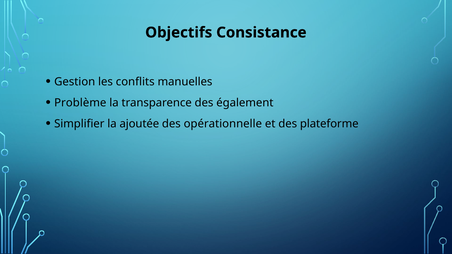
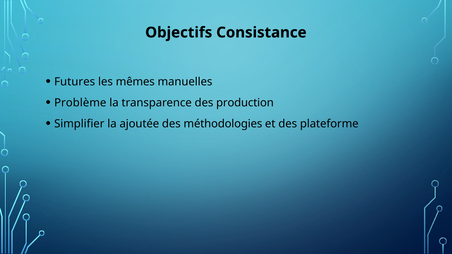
Gestion: Gestion -> Futures
conflits: conflits -> mêmes
également: également -> production
opérationnelle: opérationnelle -> méthodologies
